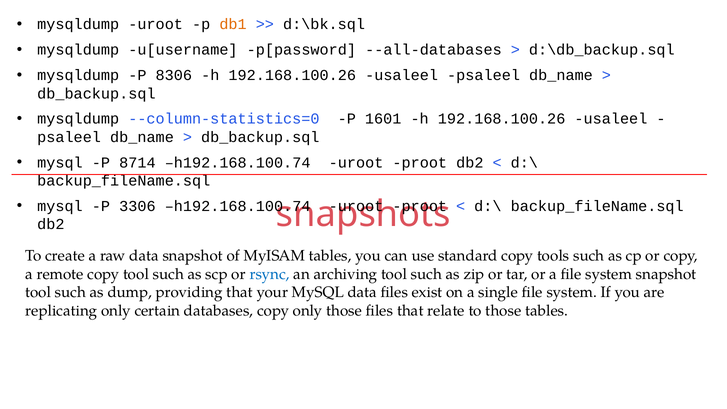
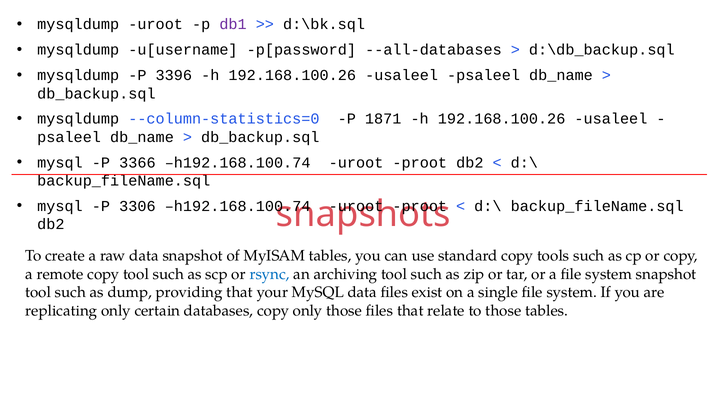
db1 colour: orange -> purple
8306: 8306 -> 3396
1601: 1601 -> 1871
8714: 8714 -> 3366
